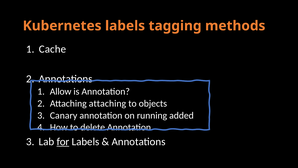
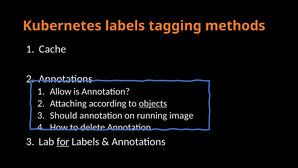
Attaching attaching: attaching -> according
objects underline: none -> present
Canary: Canary -> Should
added: added -> image
